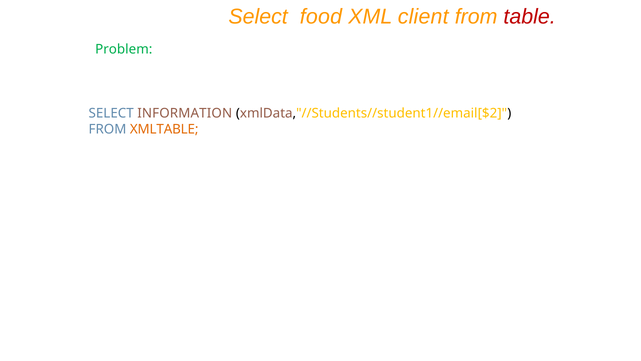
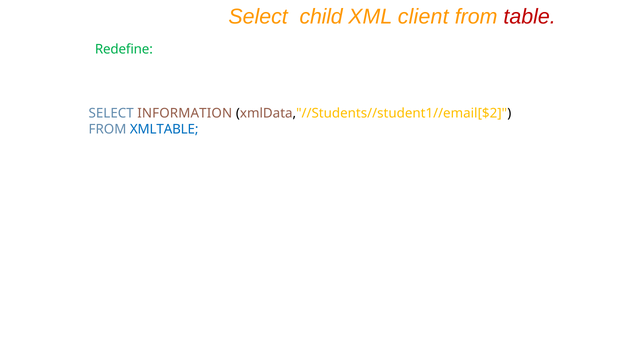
food: food -> child
Problem: Problem -> Redefine
XMLTABLE colour: orange -> blue
